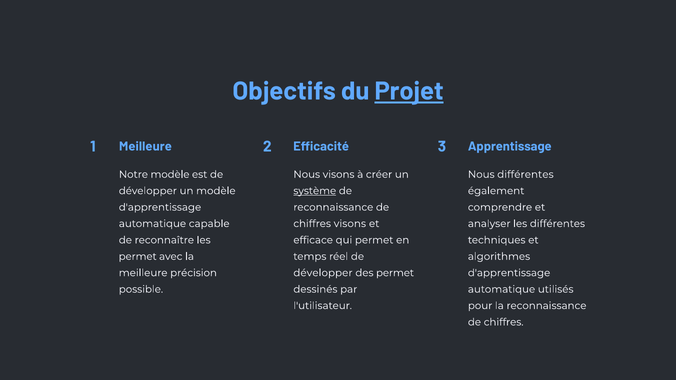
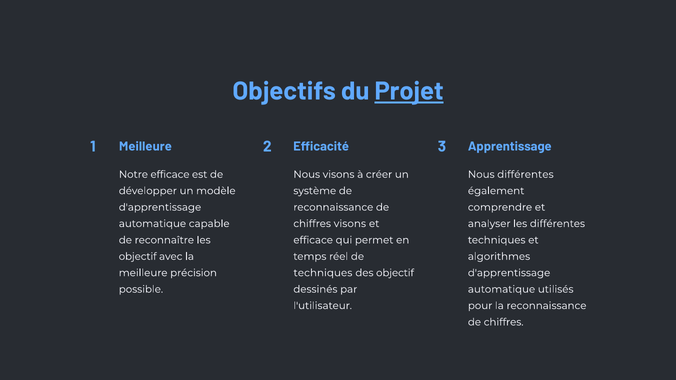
Notre modèle: modèle -> efficace
système underline: present -> none
permet at (138, 257): permet -> objectif
développer at (323, 273): développer -> techniques
des permet: permet -> objectif
